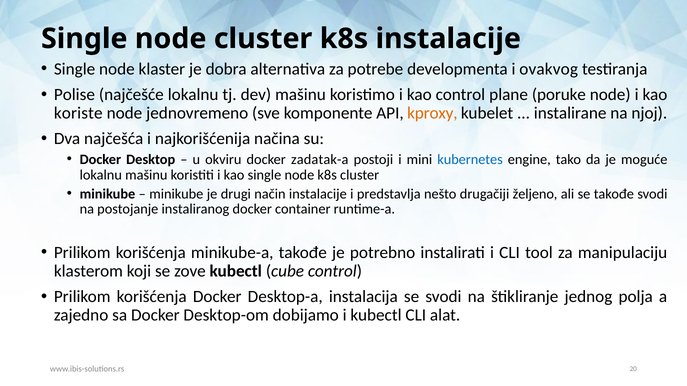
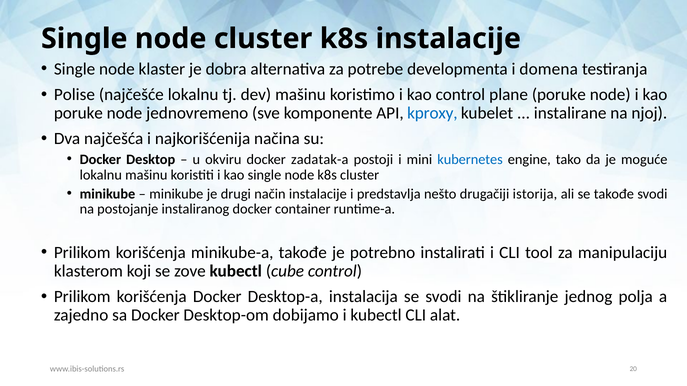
ovakvog: ovakvog -> domena
koriste at (78, 113): koriste -> poruke
kproxy colour: orange -> blue
željeno: željeno -> istorija
